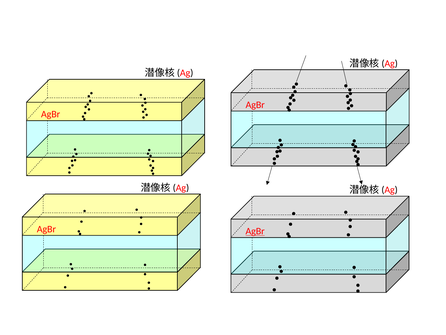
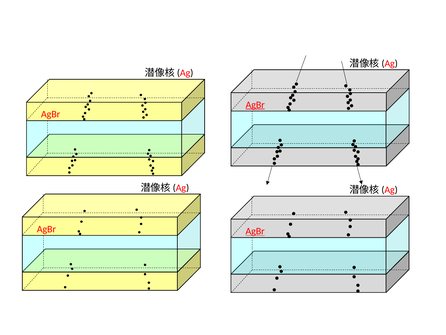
AgBr at (255, 105) underline: none -> present
